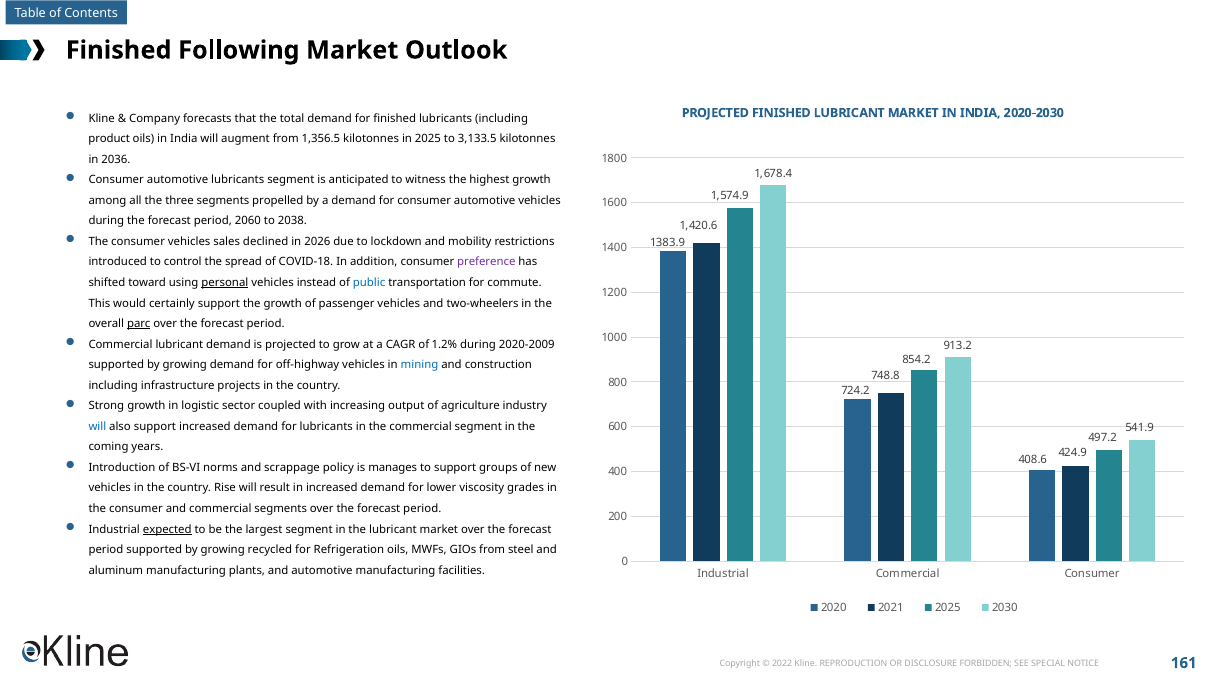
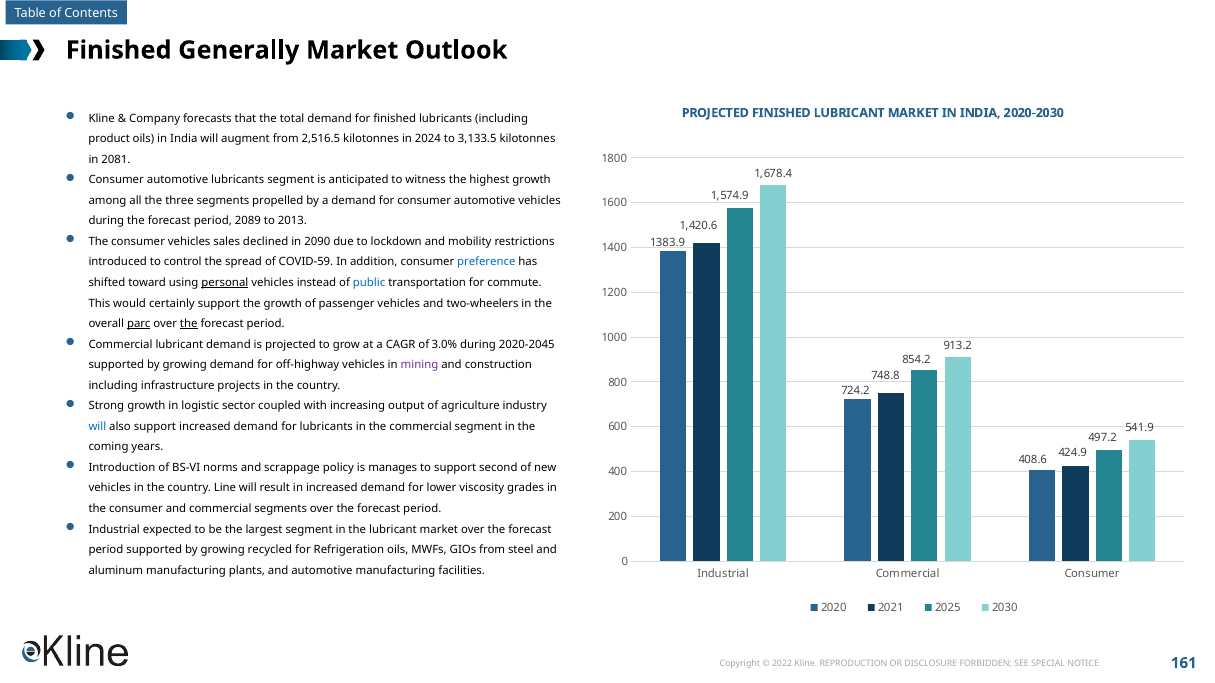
Following: Following -> Generally
1,356.5: 1,356.5 -> 2,516.5
in 2025: 2025 -> 2024
2036: 2036 -> 2081
2060: 2060 -> 2089
2038: 2038 -> 2013
2026: 2026 -> 2090
COVID-18: COVID-18 -> COVID-59
preference colour: purple -> blue
the at (189, 324) underline: none -> present
1.2%: 1.2% -> 3.0%
2020-2009: 2020-2009 -> 2020-2045
mining colour: blue -> purple
groups: groups -> second
Rise: Rise -> Line
expected underline: present -> none
